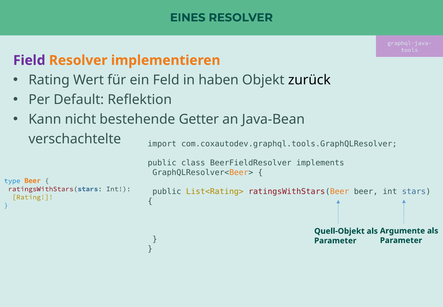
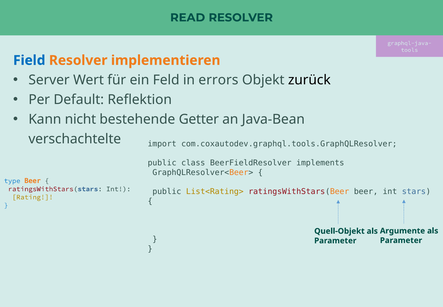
EINES: EINES -> READ
Field at (29, 60) colour: purple -> blue
Rating at (49, 80): Rating -> Server
haben: haben -> errors
